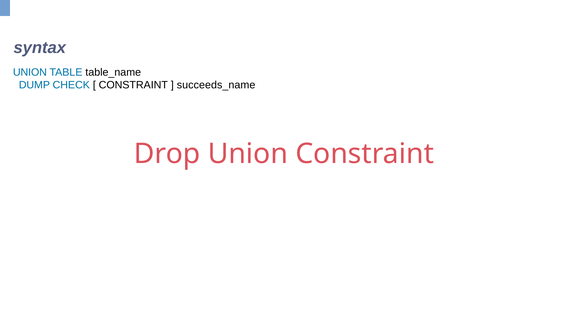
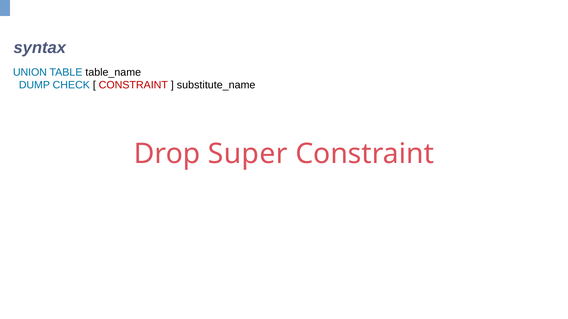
CONSTRAINT at (133, 85) colour: black -> red
succeeds_name: succeeds_name -> substitute_name
Drop Union: Union -> Super
